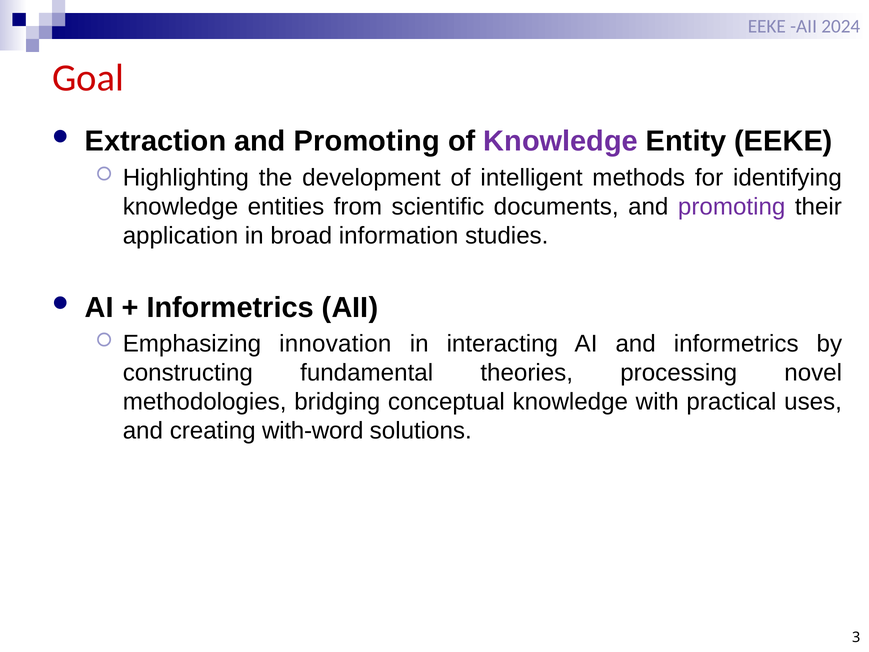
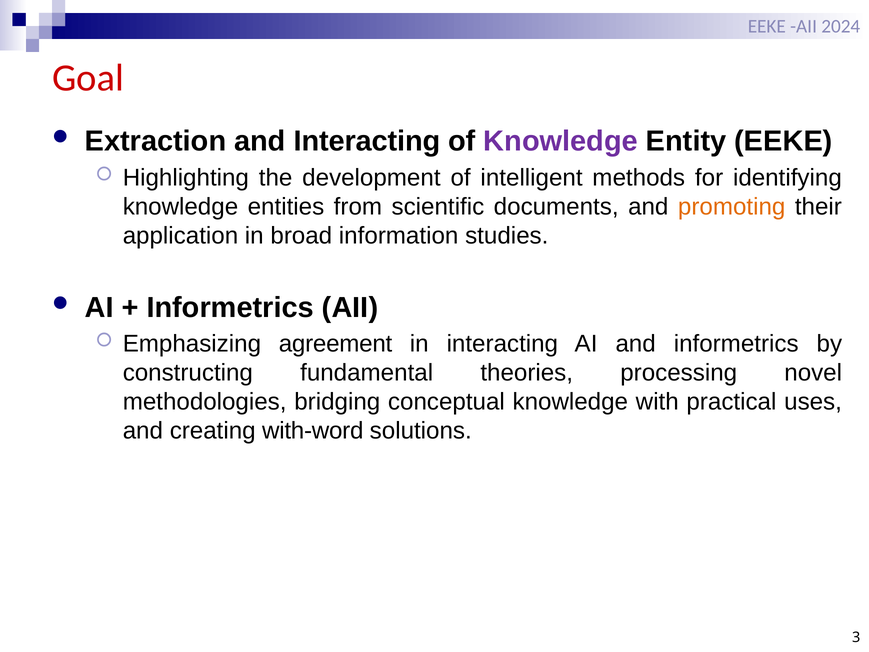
Extraction and Promoting: Promoting -> Interacting
promoting at (732, 207) colour: purple -> orange
innovation: innovation -> agreement
